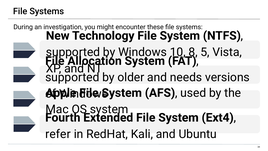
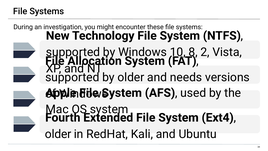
5: 5 -> 2
refer at (58, 134): refer -> older
